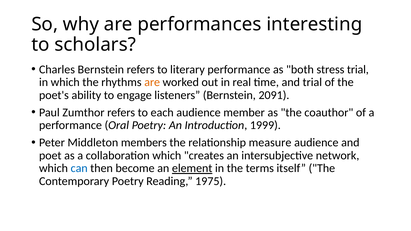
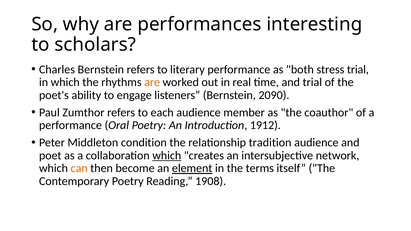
2091: 2091 -> 2090
1999: 1999 -> 1912
members: members -> condition
measure: measure -> tradition
which at (167, 156) underline: none -> present
can colour: blue -> orange
1975: 1975 -> 1908
